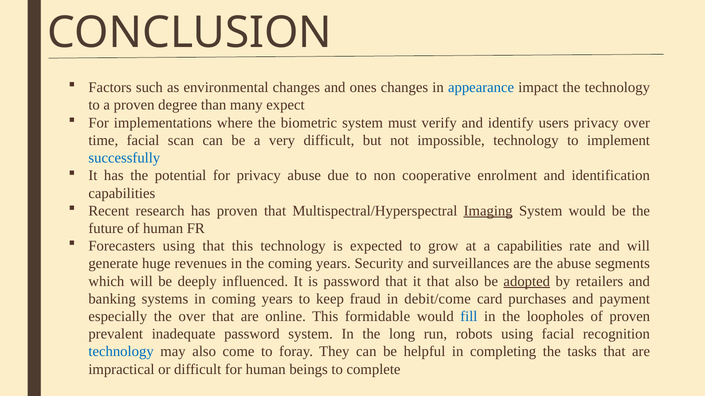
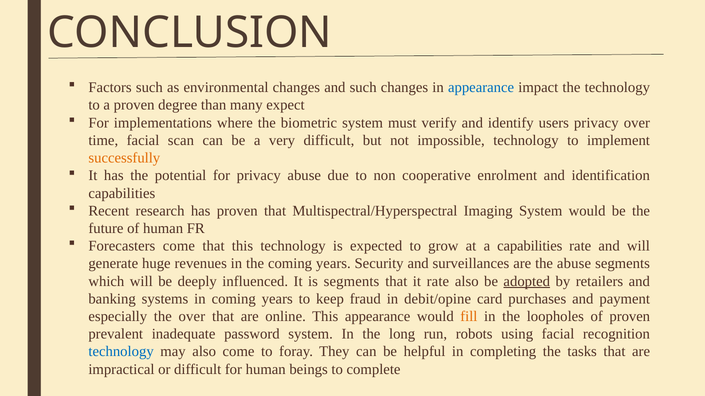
and ones: ones -> such
successfully colour: blue -> orange
Imaging underline: present -> none
Forecasters using: using -> come
is password: password -> segments
it that: that -> rate
debit/come: debit/come -> debit/opine
This formidable: formidable -> appearance
fill colour: blue -> orange
